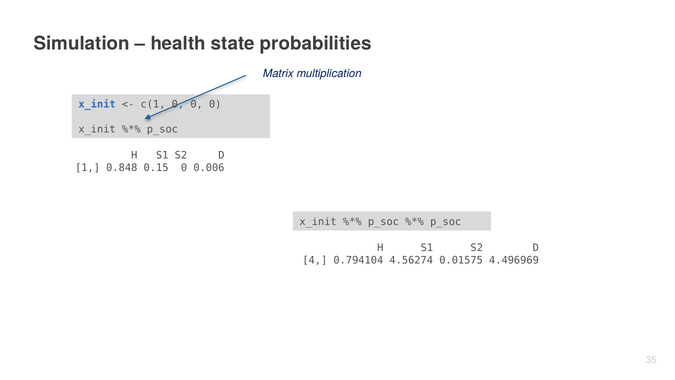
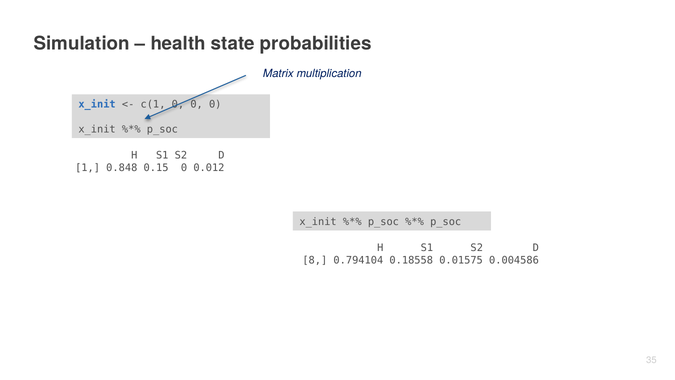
0.006: 0.006 -> 0.012
4: 4 -> 8
4.56274: 4.56274 -> 0.18558
4.496969: 4.496969 -> 0.004586
